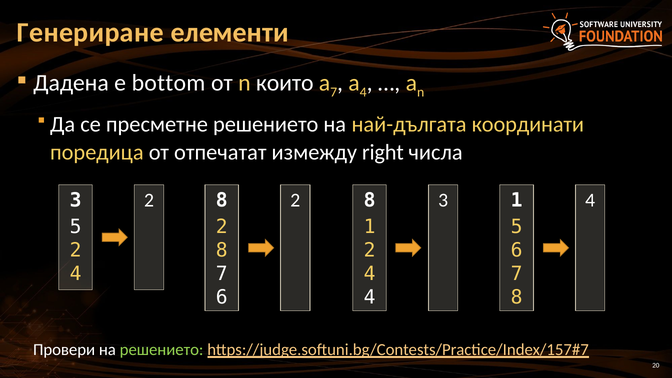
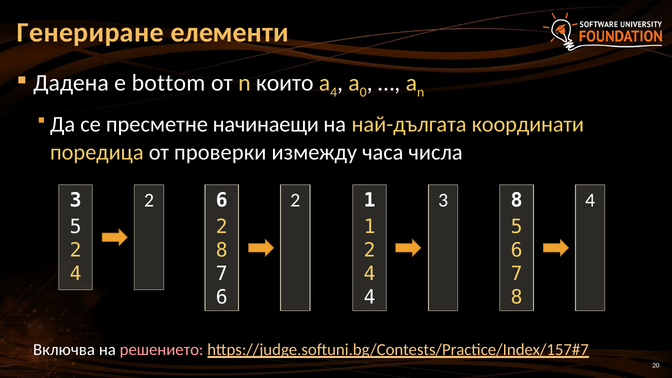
7 at (334, 92): 7 -> 4
4 at (363, 92): 4 -> 0
пресметне решението: решението -> начинаещи
отпечатат: отпечатат -> проверки
right: right -> часа
8 at (222, 201): 8 -> 6
8 at (370, 201): 8 -> 1
3 1: 1 -> 8
Провери: Провери -> Включва
решението at (162, 350) colour: light green -> pink
